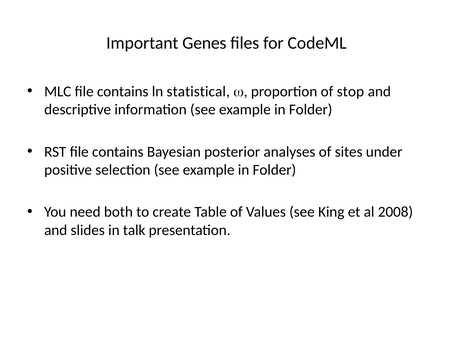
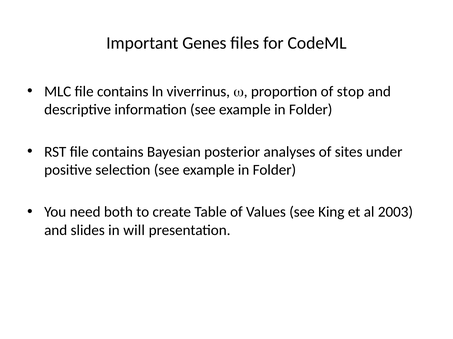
statistical: statistical -> viverrinus
2008: 2008 -> 2003
talk: talk -> will
